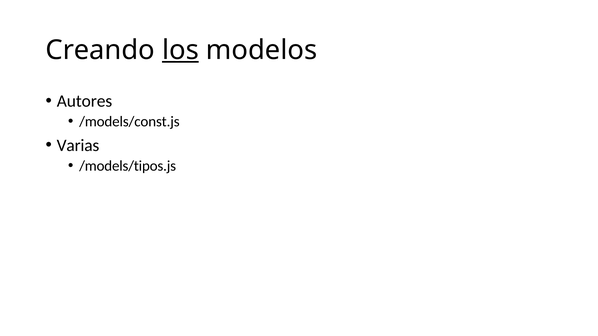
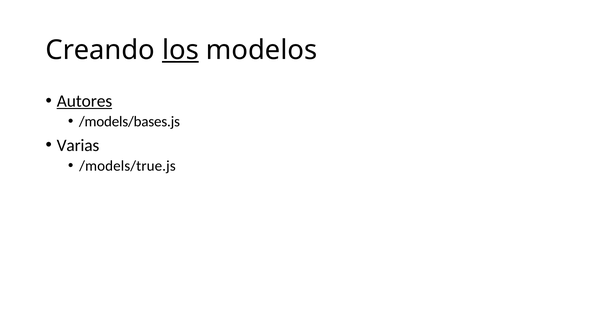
Autores underline: none -> present
/models/const.js: /models/const.js -> /models/bases.js
/models/tipos.js: /models/tipos.js -> /models/true.js
